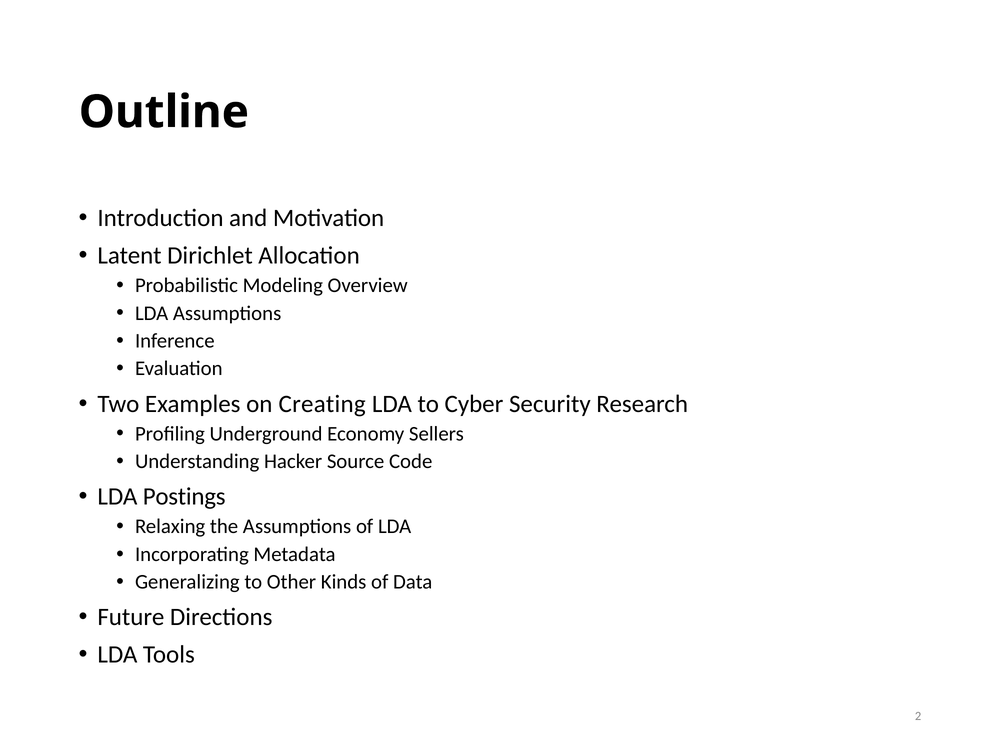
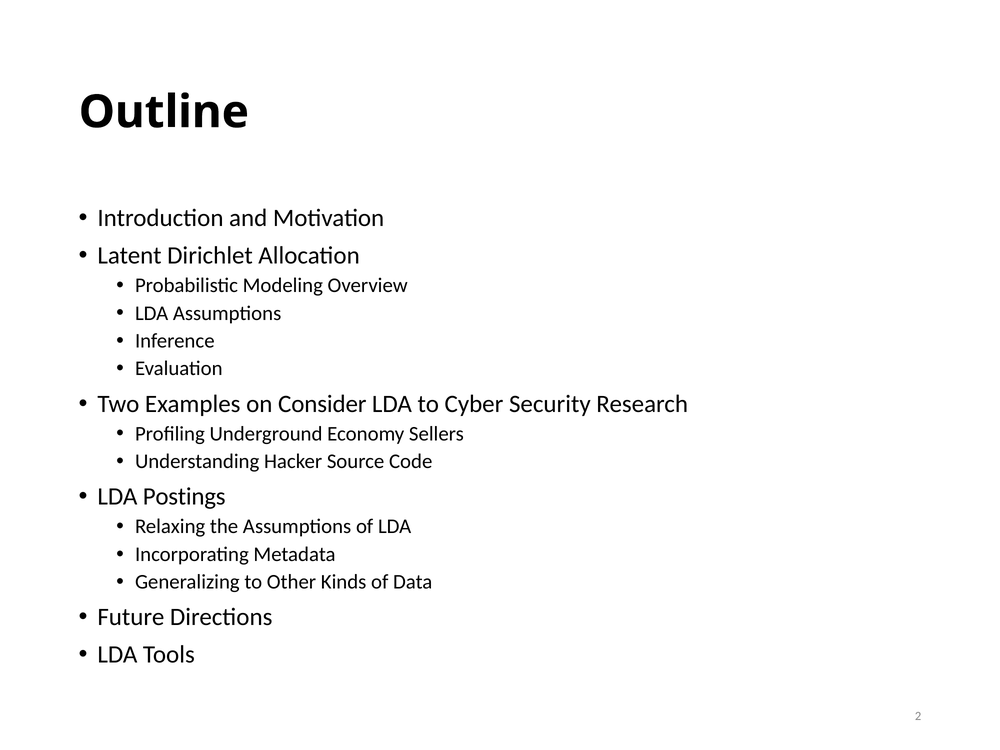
Creating: Creating -> Consider
